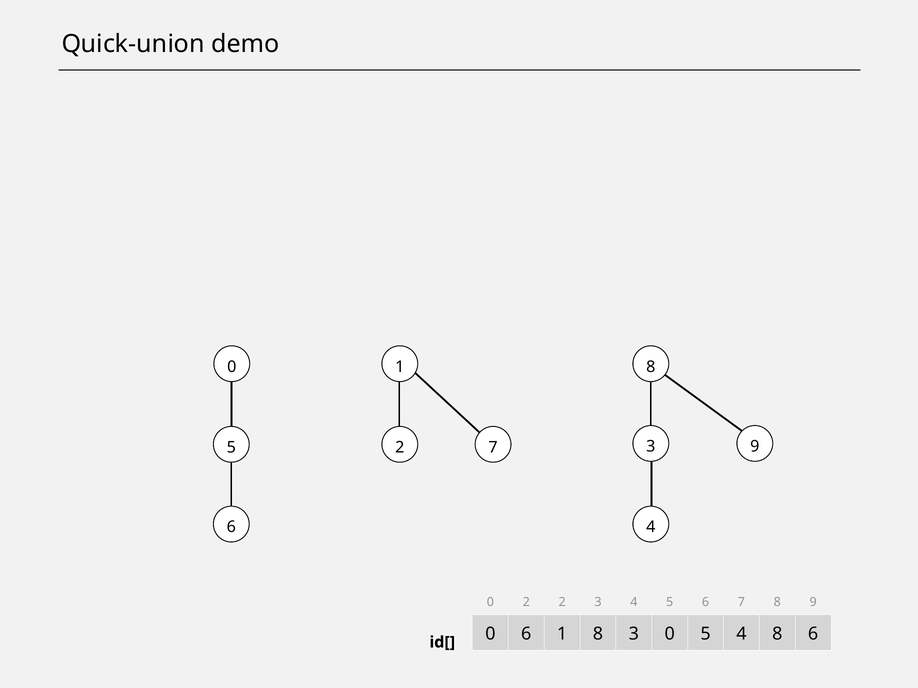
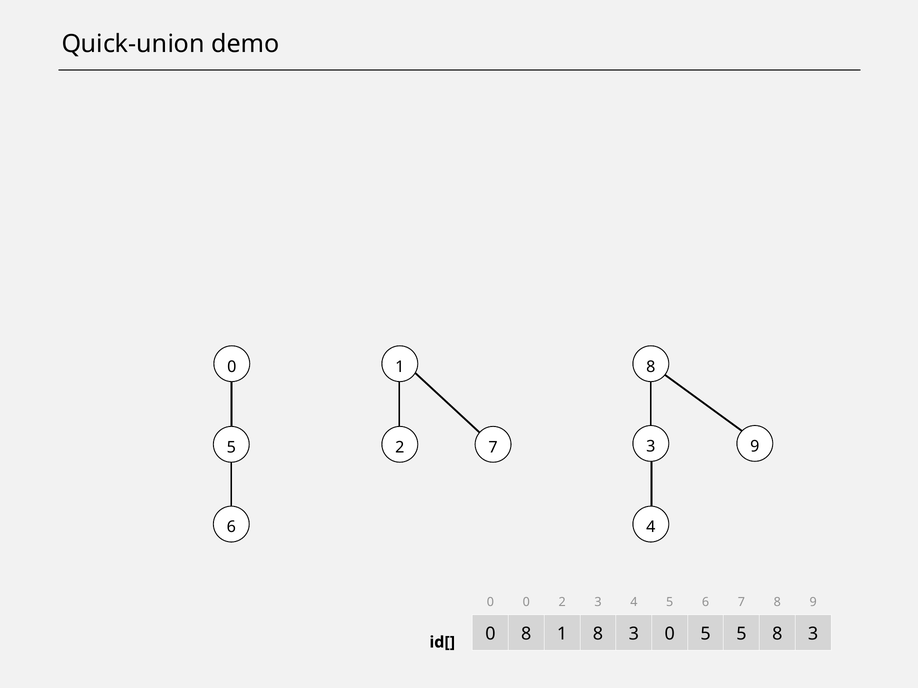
0 2: 2 -> 0
0 6: 6 -> 8
4 at (741, 634): 4 -> 5
8 6: 6 -> 3
